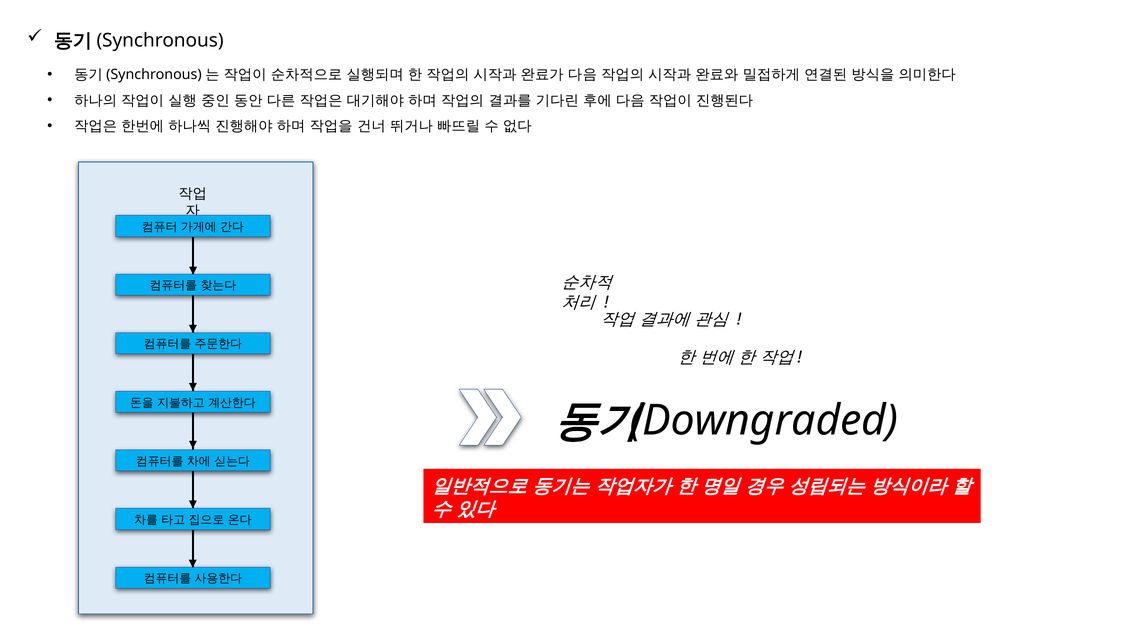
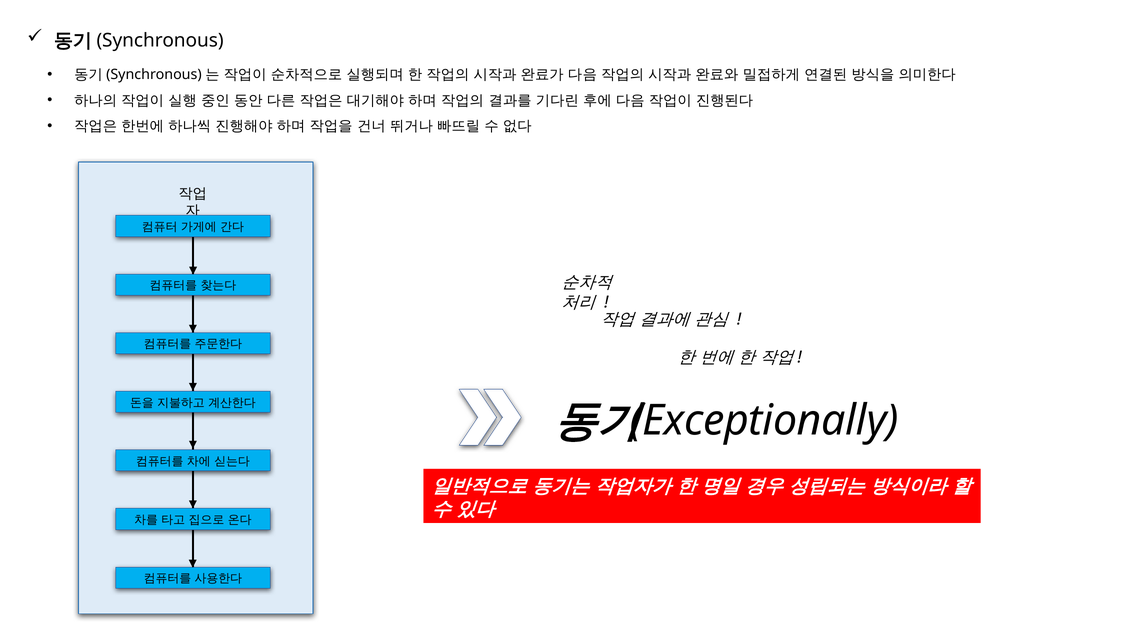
Downgraded: Downgraded -> Exceptionally
